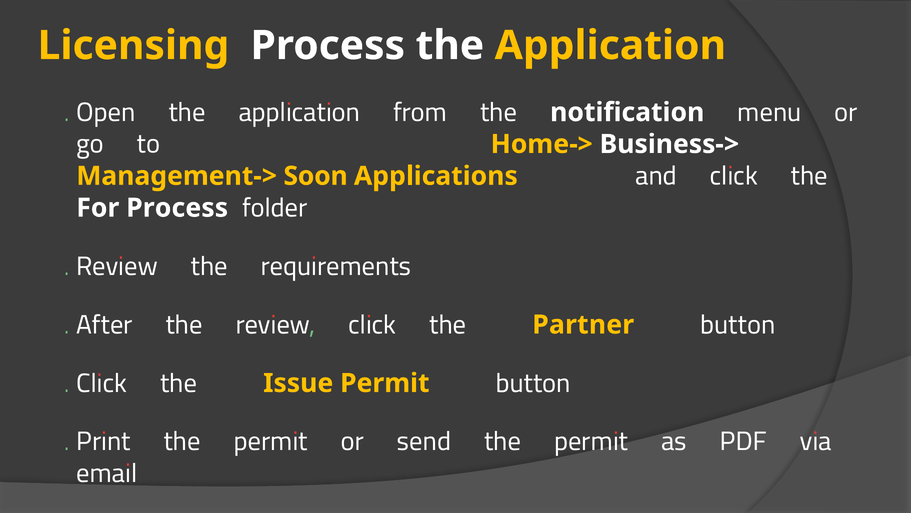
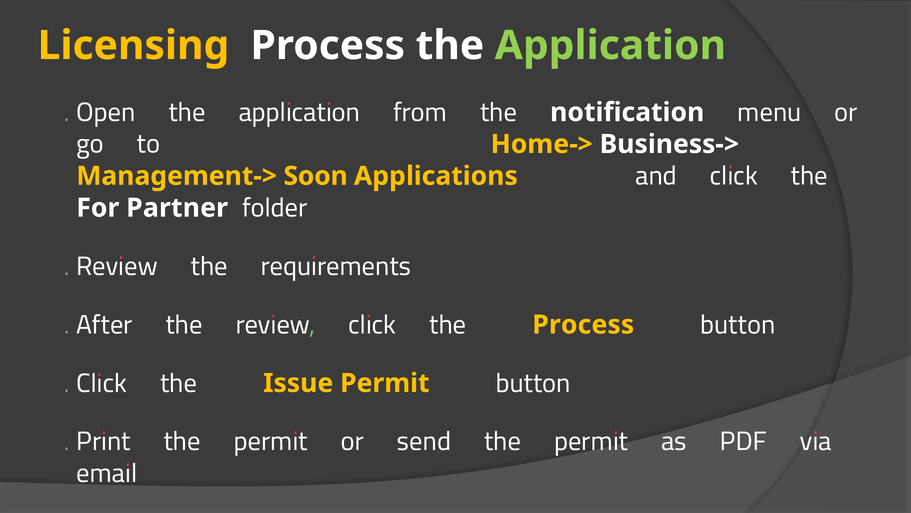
Application colour: yellow -> light green
For Process: Process -> Partner
the Partner: Partner -> Process
